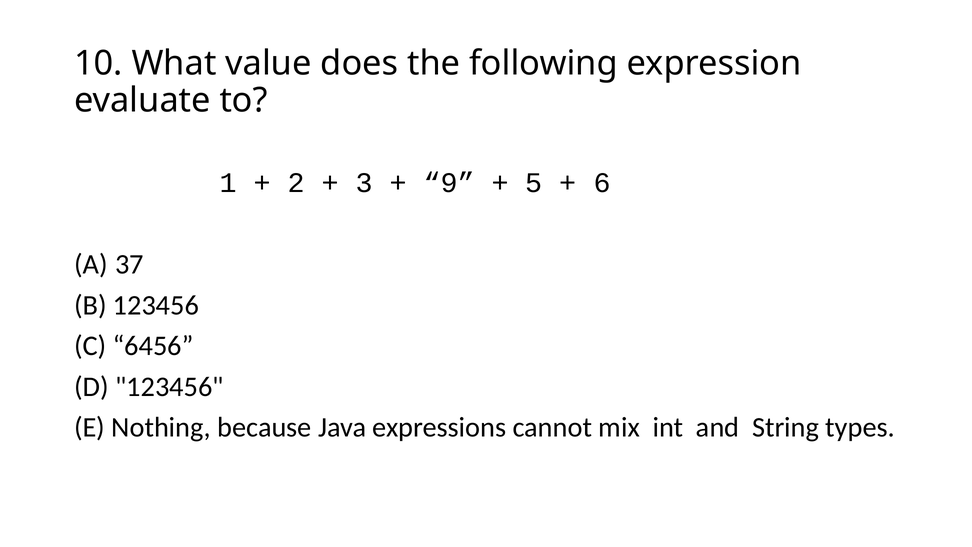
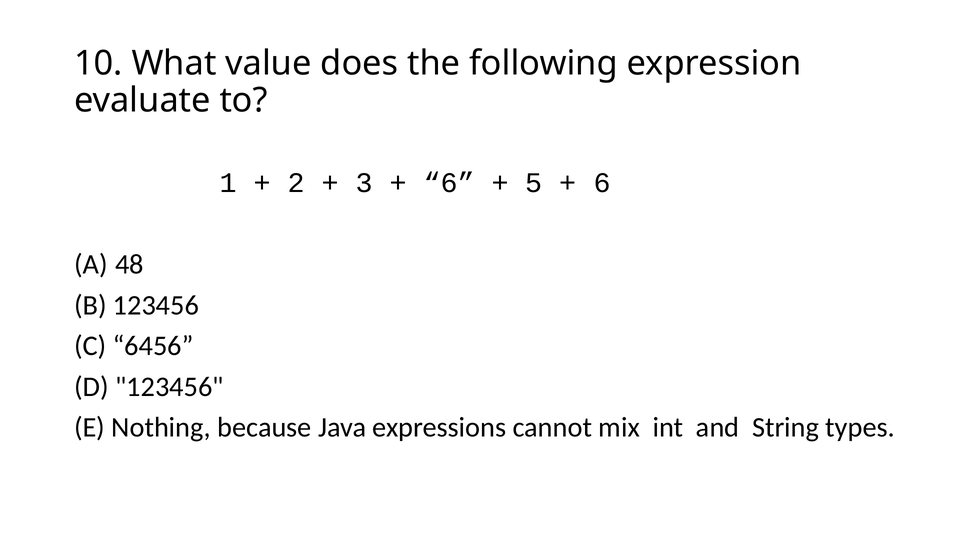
9 at (449, 183): 9 -> 6
37: 37 -> 48
